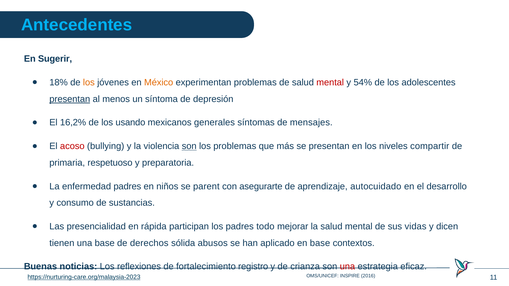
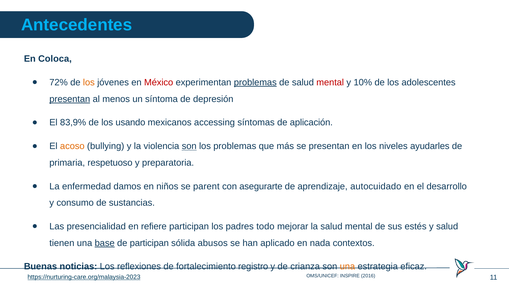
Sugerir: Sugerir -> Coloca
18%: 18% -> 72%
México colour: orange -> red
problemas at (255, 83) underline: none -> present
54%: 54% -> 10%
16,2%: 16,2% -> 83,9%
generales: generales -> accessing
mensajes: mensajes -> aplicación
acoso colour: red -> orange
compartir: compartir -> ayudarles
enfermedad padres: padres -> damos
rápida: rápida -> refiere
vidas: vidas -> estés
y dicen: dicen -> salud
base at (105, 243) underline: none -> present
de derechos: derechos -> participan
en base: base -> nada
una at (347, 267) colour: red -> orange
